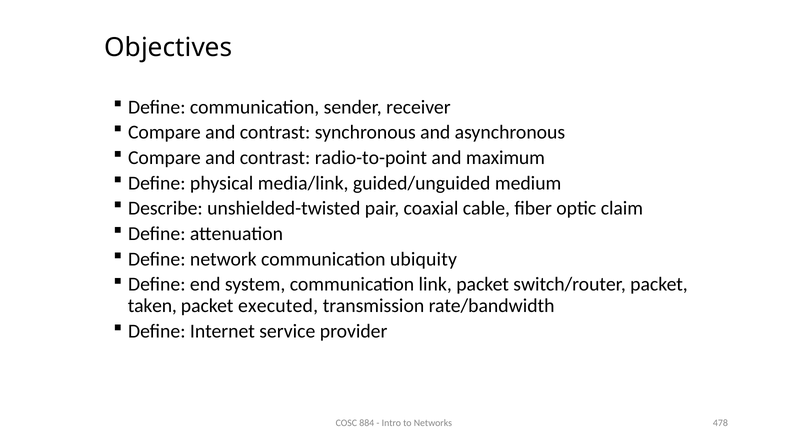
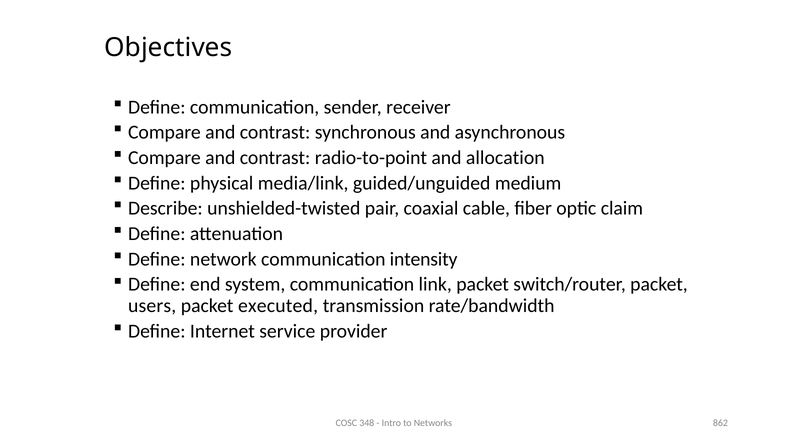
maximum: maximum -> allocation
ubiquity: ubiquity -> intensity
taken: taken -> users
884: 884 -> 348
478: 478 -> 862
